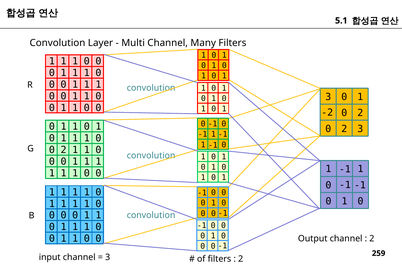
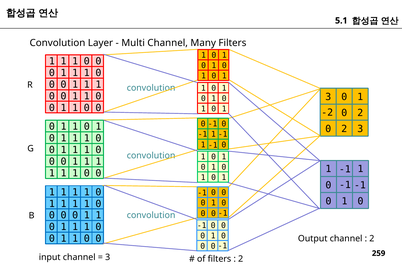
2 at (64, 150): 2 -> 1
